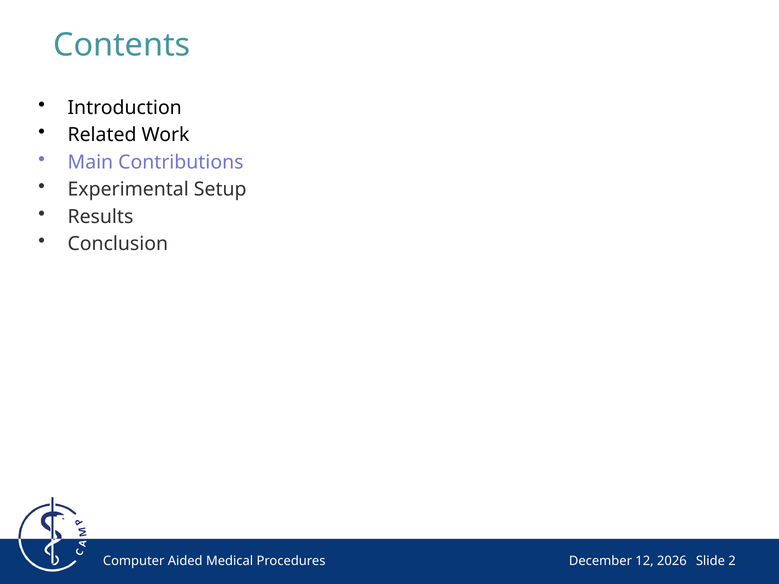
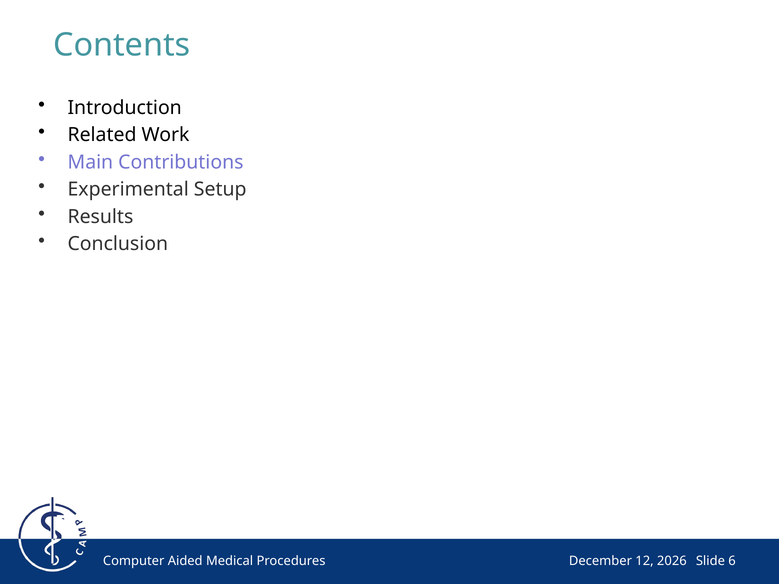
2: 2 -> 6
